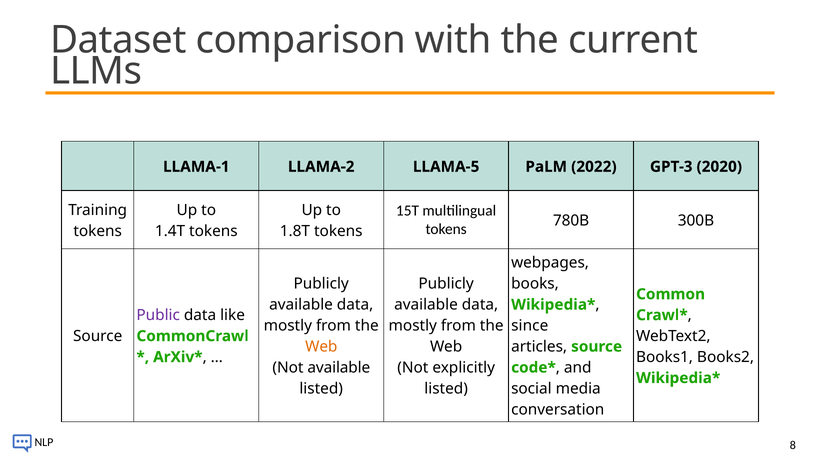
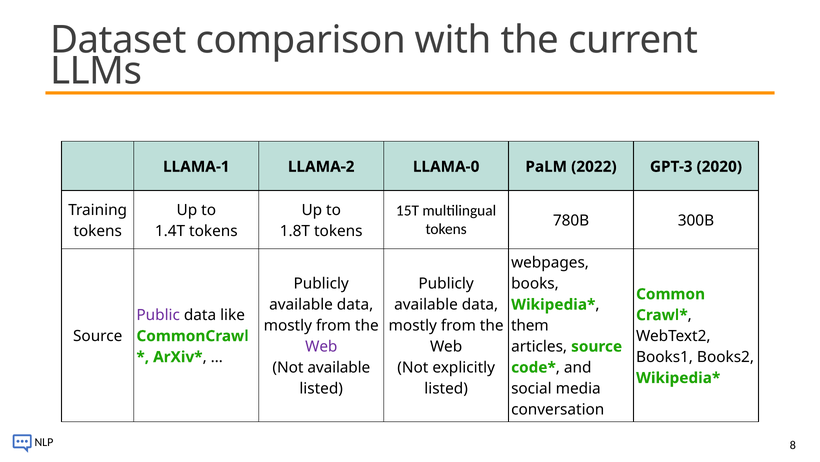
LLAMA-5: LLAMA-5 -> LLAMA-0
since: since -> them
Web at (321, 346) colour: orange -> purple
